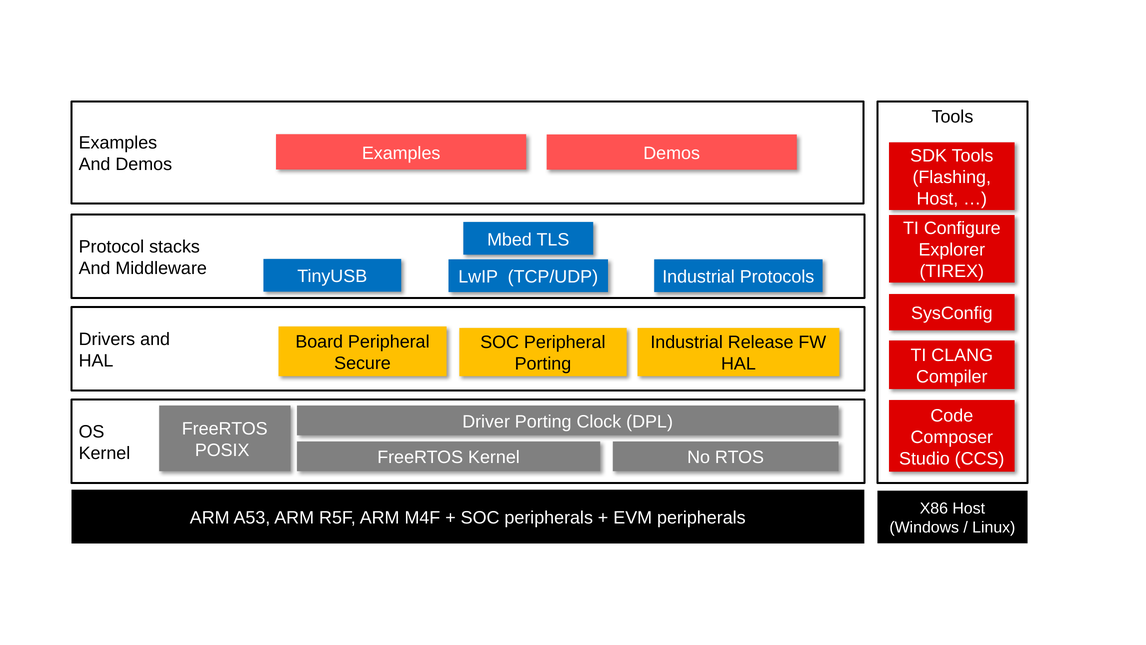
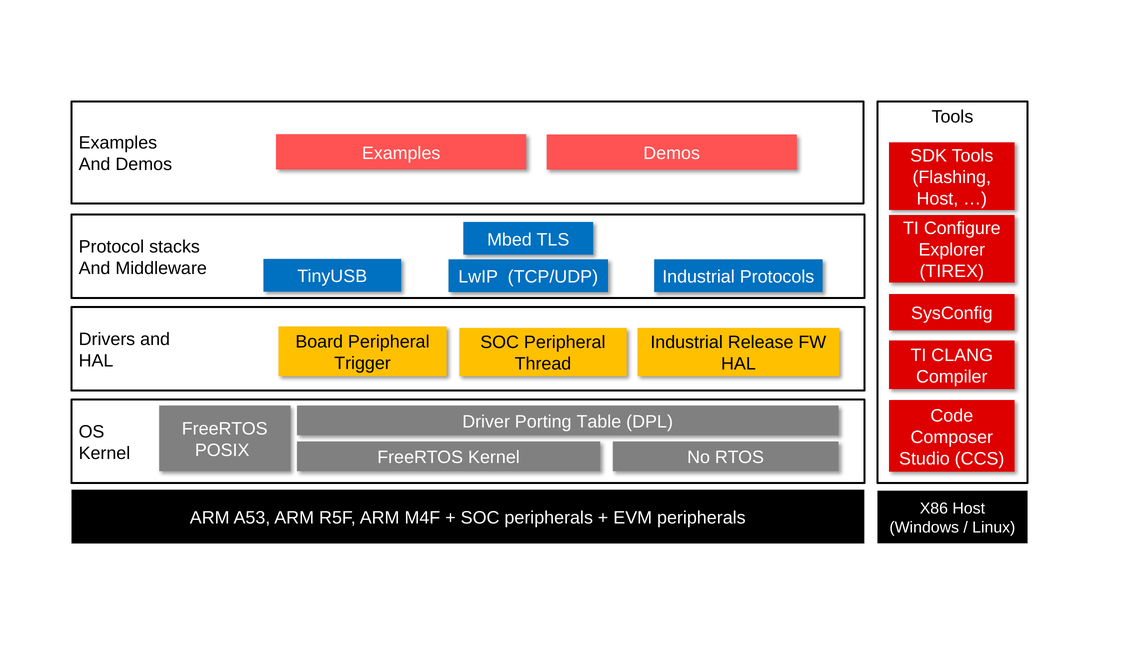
Secure: Secure -> Trigger
Porting at (543, 364): Porting -> Thread
Clock: Clock -> Table
